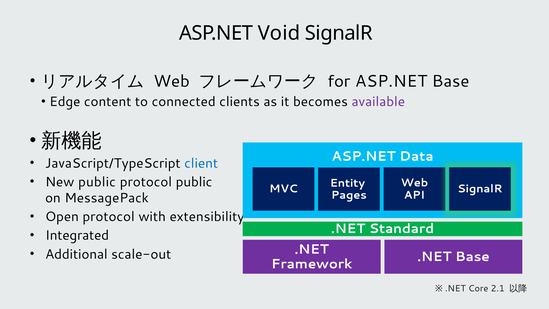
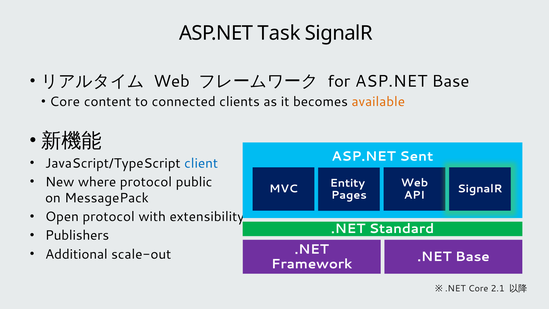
Void: Void -> Task
Edge at (65, 102): Edge -> Core
available colour: purple -> orange
Data: Data -> Sent
New public: public -> where
Integrated: Integrated -> Publishers
